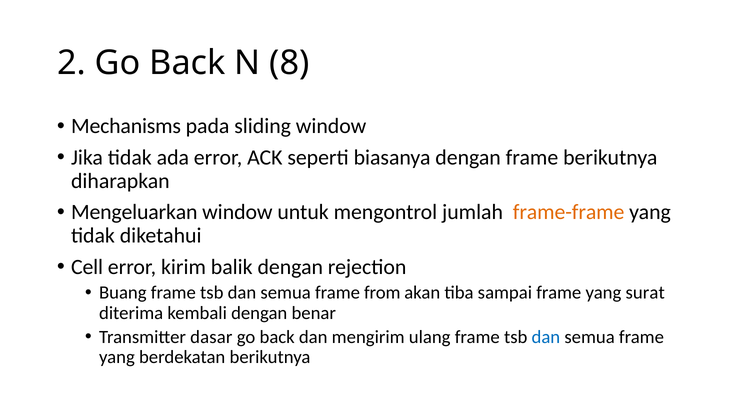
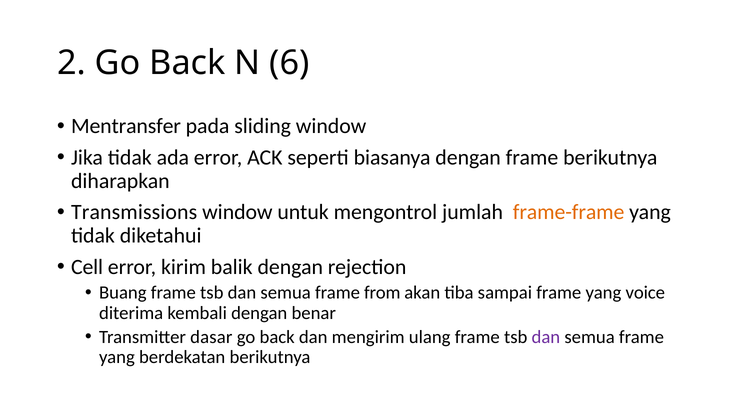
8: 8 -> 6
Mechanisms: Mechanisms -> Mentransfer
Mengeluarkan: Mengeluarkan -> Transmissions
surat: surat -> voice
dan at (546, 337) colour: blue -> purple
